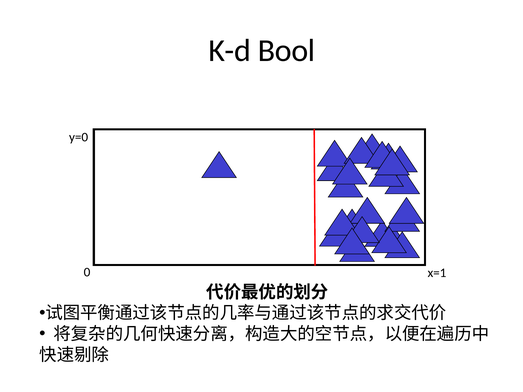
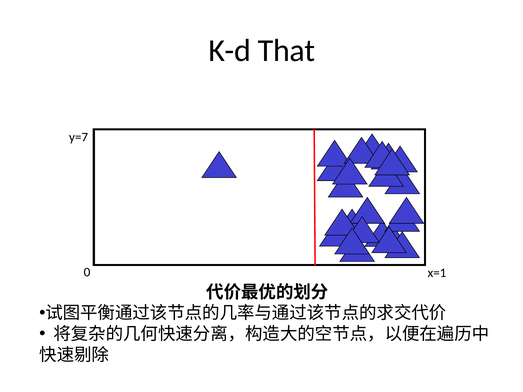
Bool: Bool -> That
y=0: y=0 -> y=7
